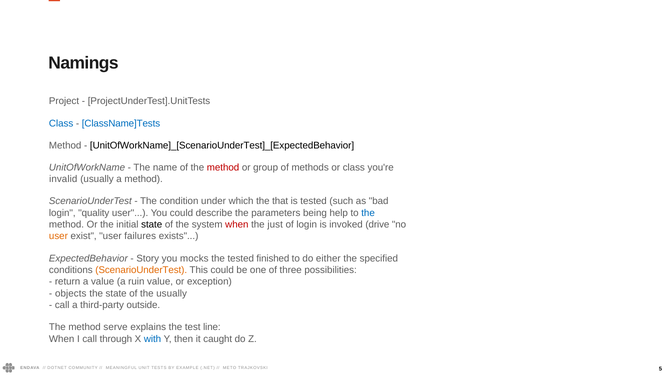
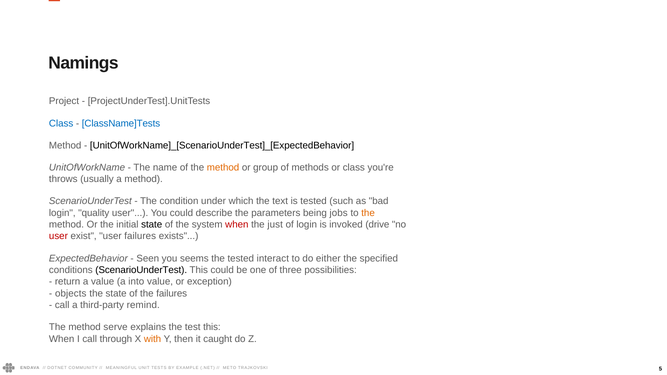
method at (223, 168) colour: red -> orange
invalid: invalid -> throws
that: that -> text
help: help -> jobs
the at (368, 213) colour: blue -> orange
user at (58, 236) colour: orange -> red
Story: Story -> Seen
mocks: mocks -> seems
finished: finished -> interact
ScenarioUnderTest at (141, 270) colour: orange -> black
ruin: ruin -> into
the usually: usually -> failures
outside: outside -> remind
test line: line -> this
with colour: blue -> orange
